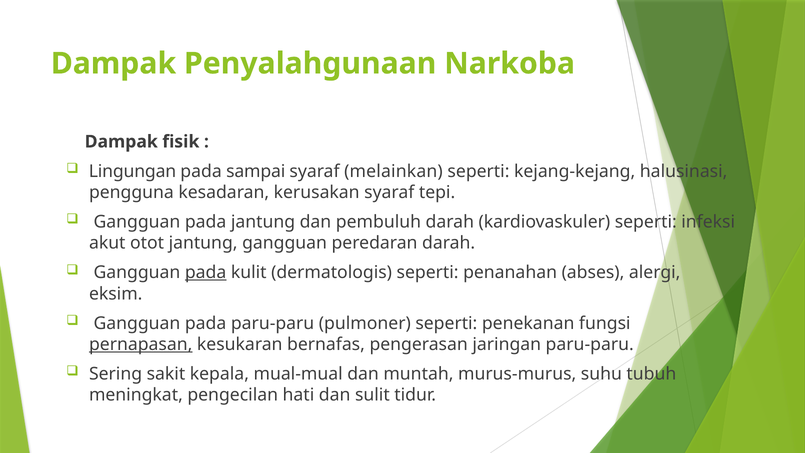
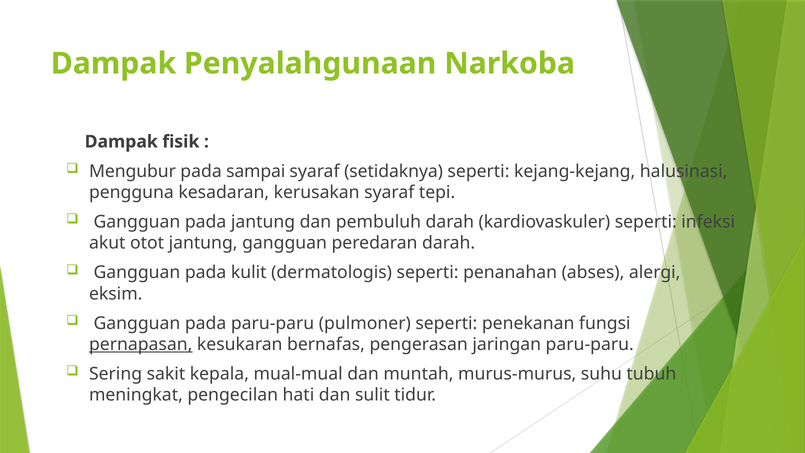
Lingungan: Lingungan -> Mengubur
melainkan: melainkan -> setidaknya
pada at (206, 272) underline: present -> none
